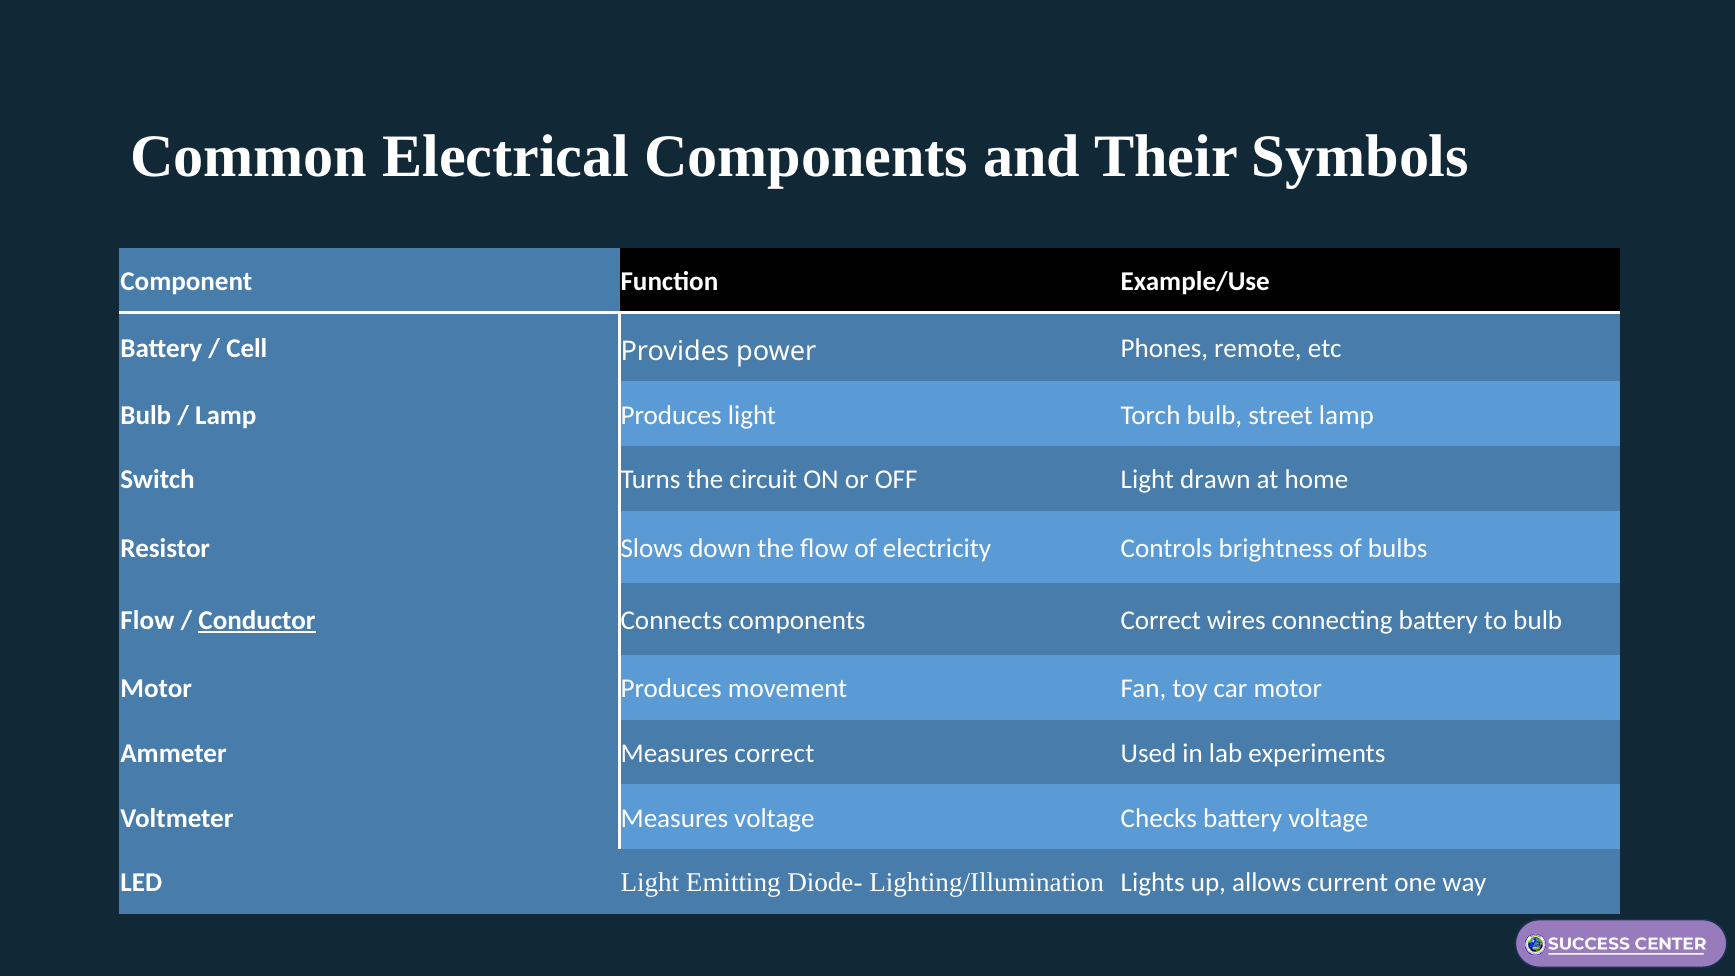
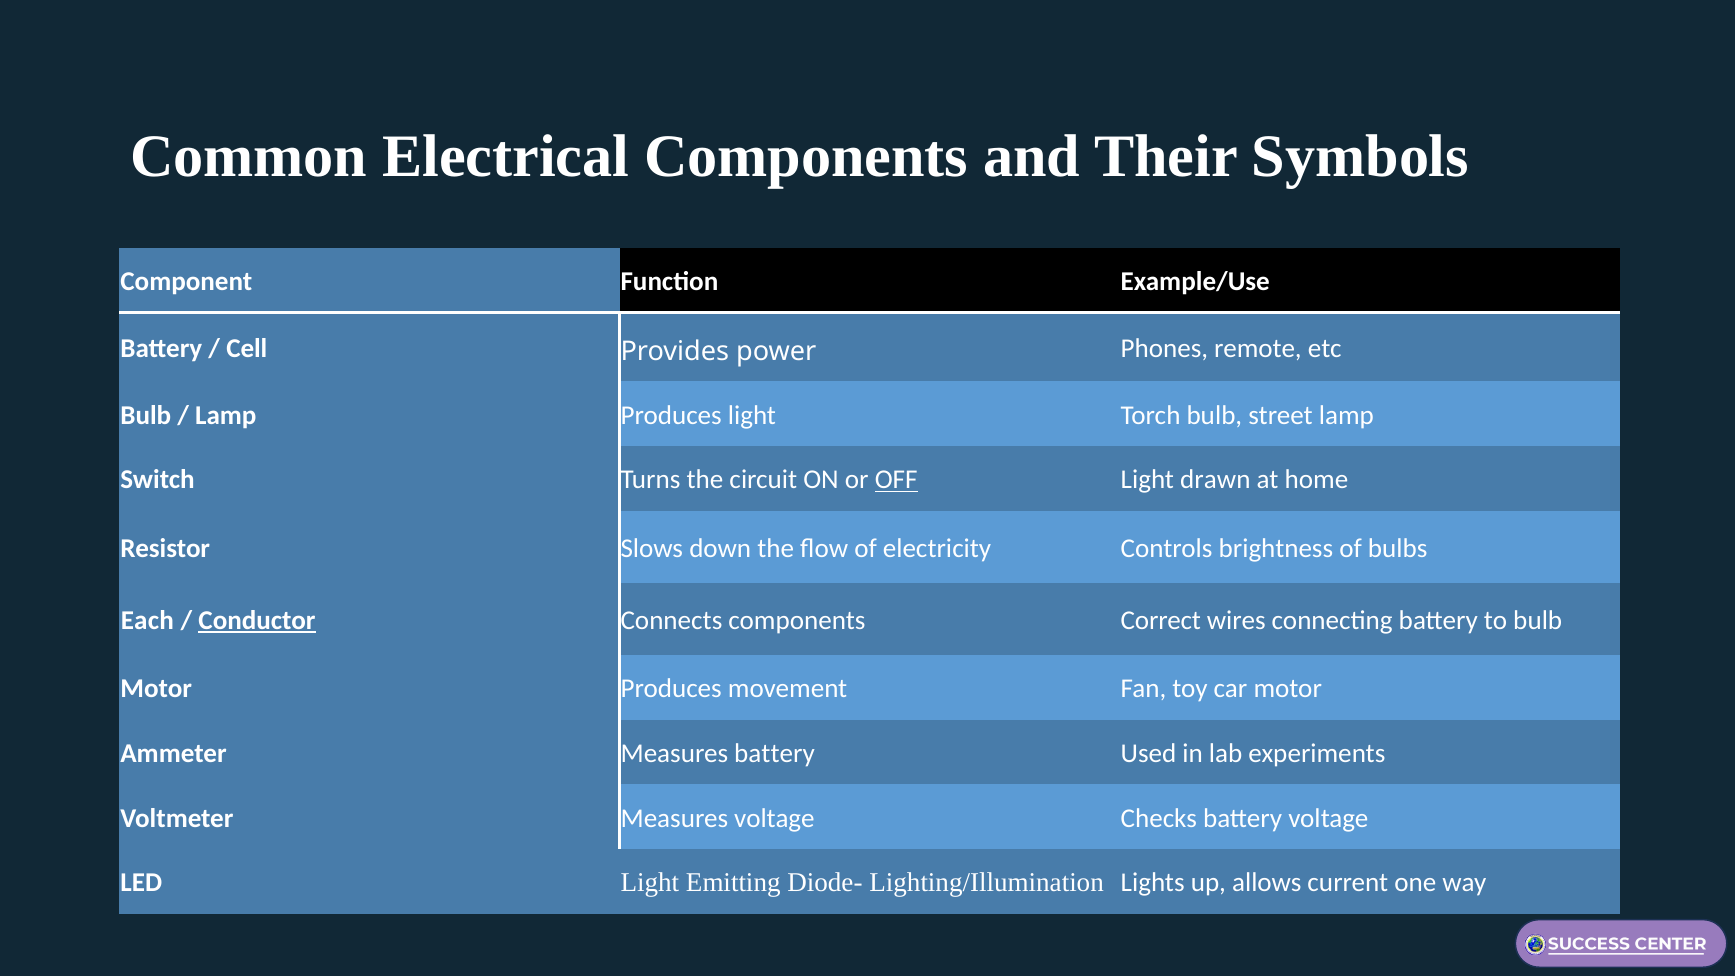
OFF underline: none -> present
Flow at (147, 621): Flow -> Each
Measures correct: correct -> battery
